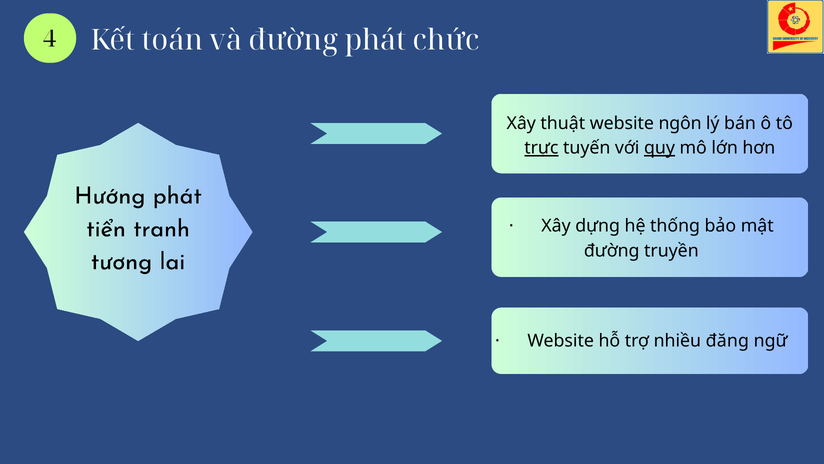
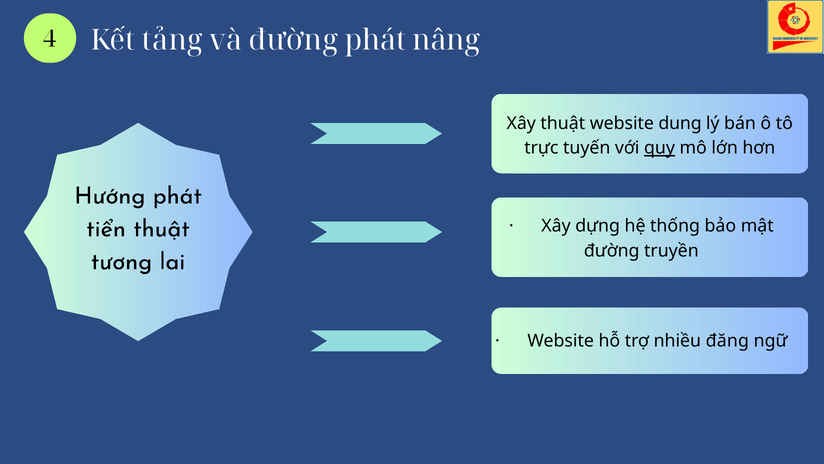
toán: toán -> tảng
chức: chức -> nâng
ngôn: ngôn -> dung
trực underline: present -> none
tiển tranh: tranh -> thuật
